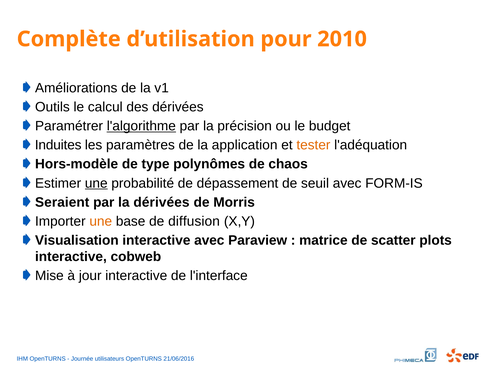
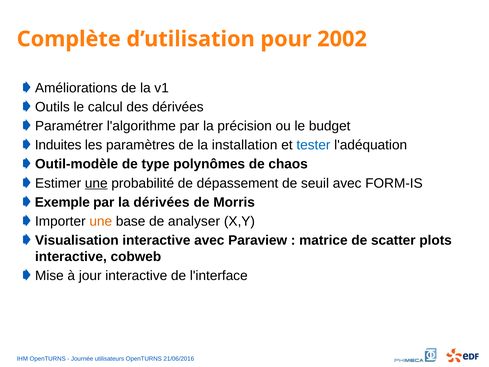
2010: 2010 -> 2002
l'algorithme underline: present -> none
application: application -> installation
tester colour: orange -> blue
Hors-modèle: Hors-modèle -> Outil-modèle
Seraient: Seraient -> Exemple
diffusion: diffusion -> analyser
